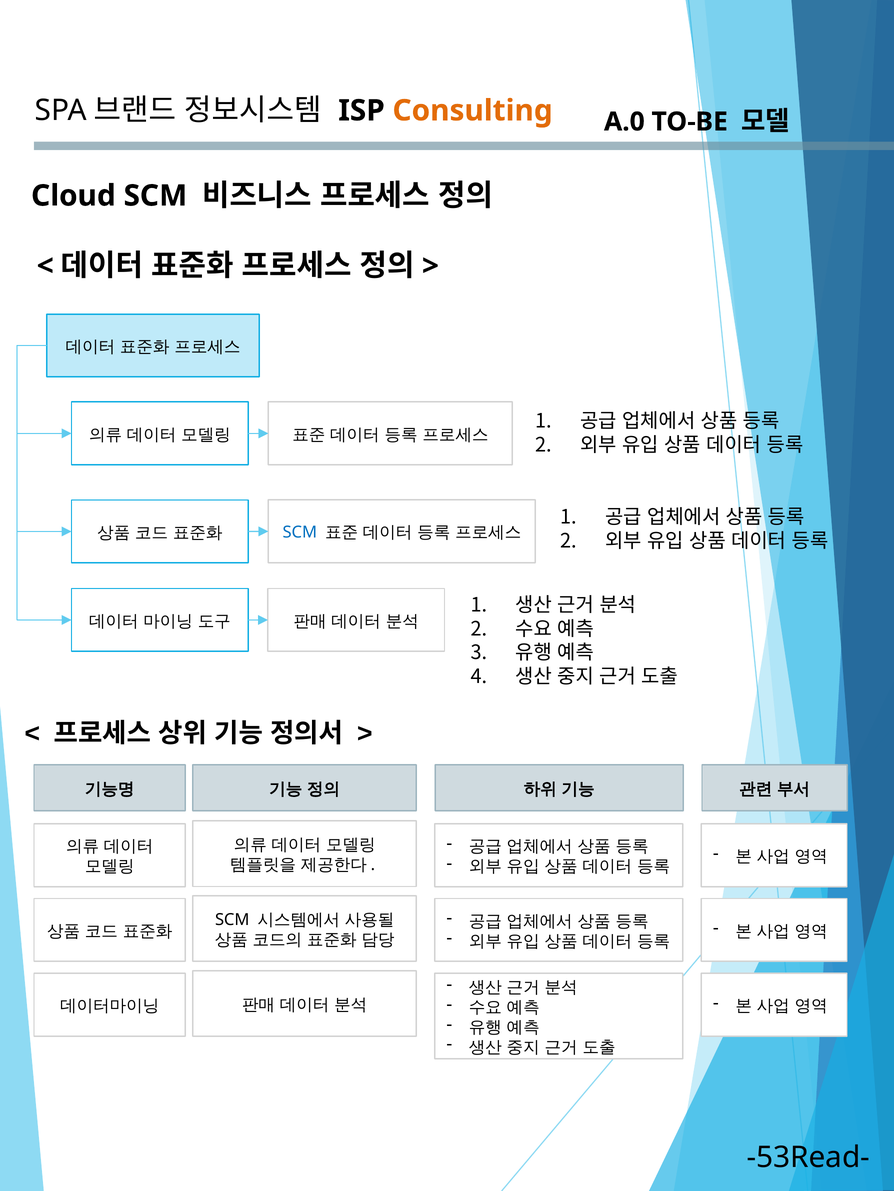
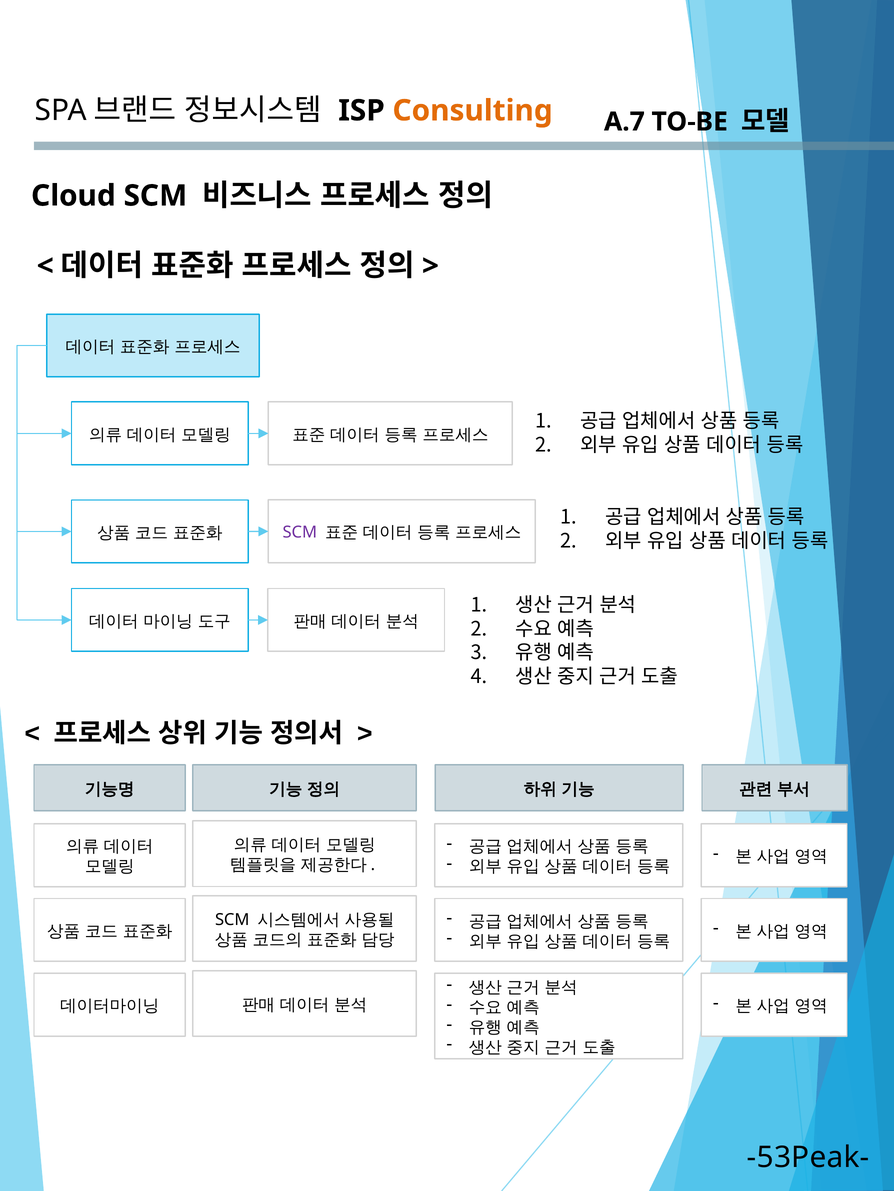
A.0: A.0 -> A.7
SCM at (300, 533) colour: blue -> purple
-53Read-: -53Read- -> -53Peak-
